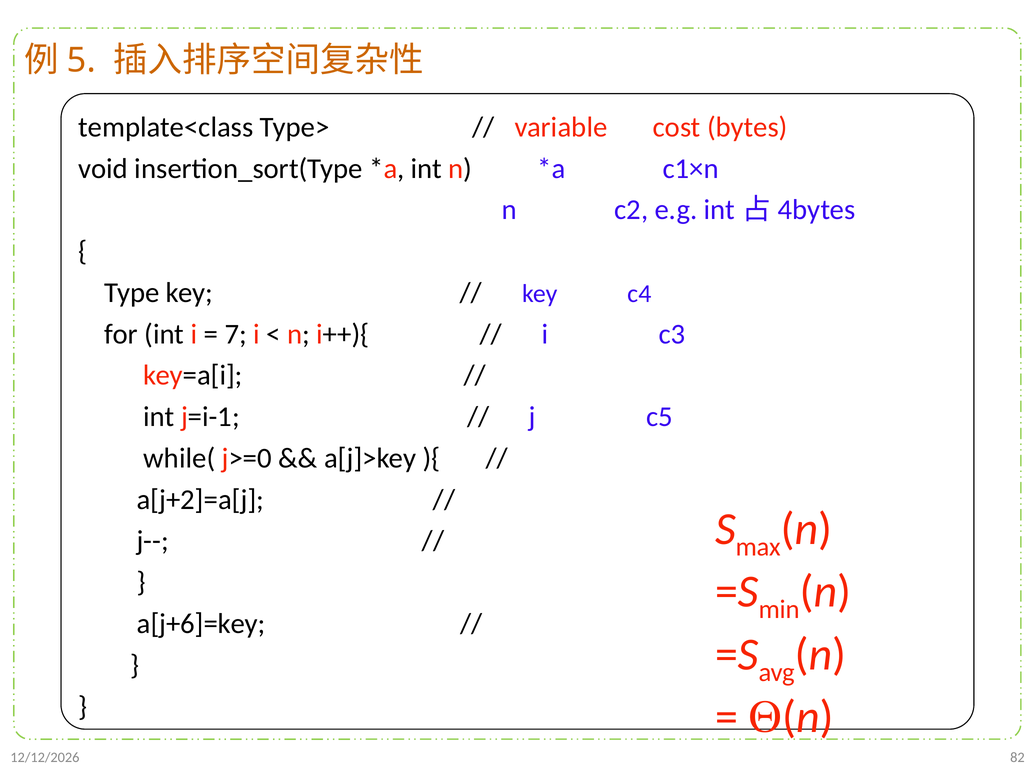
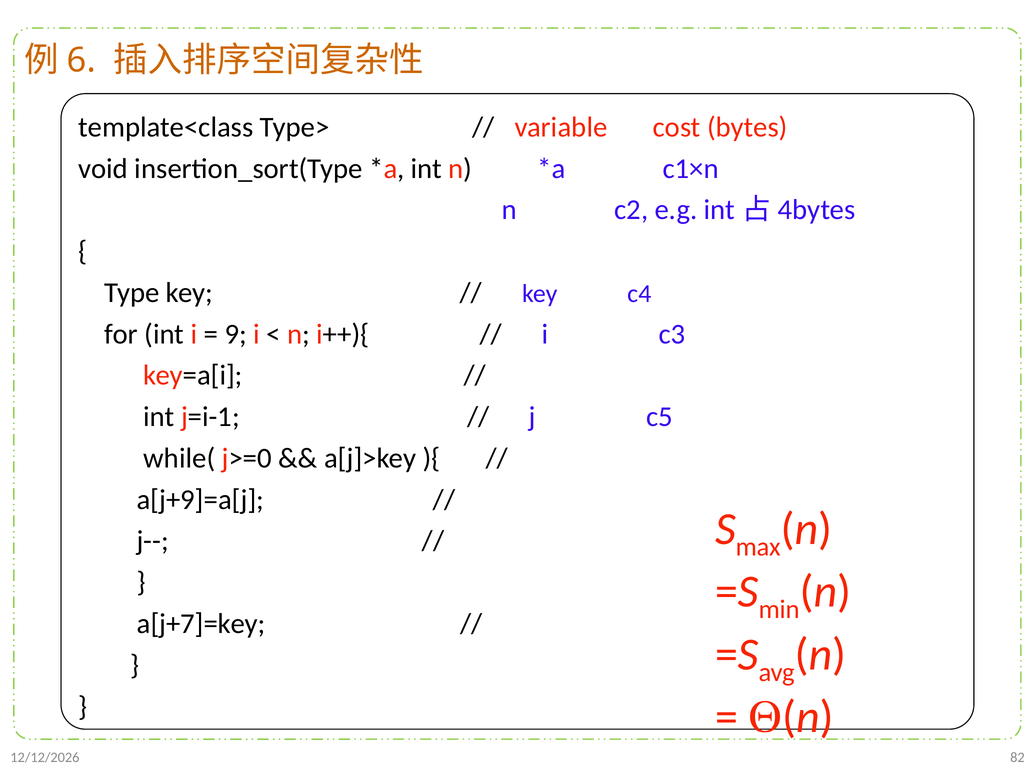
5: 5 -> 6
7: 7 -> 9
a[j+2]=a[j: a[j+2]=a[j -> a[j+9]=a[j
a[j+6]=key: a[j+6]=key -> a[j+7]=key
